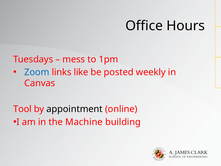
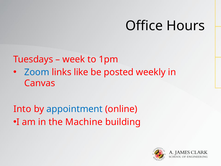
mess: mess -> week
Tool: Tool -> Into
appointment colour: black -> blue
